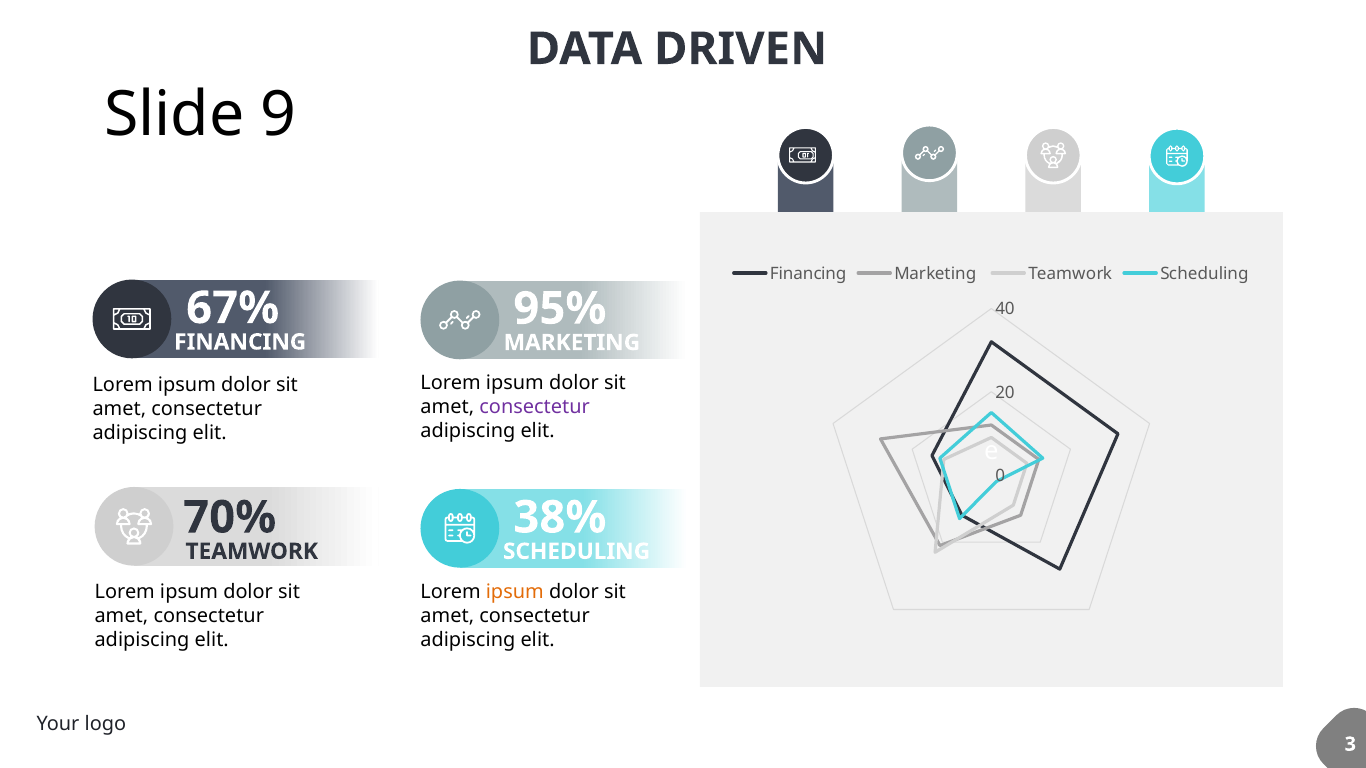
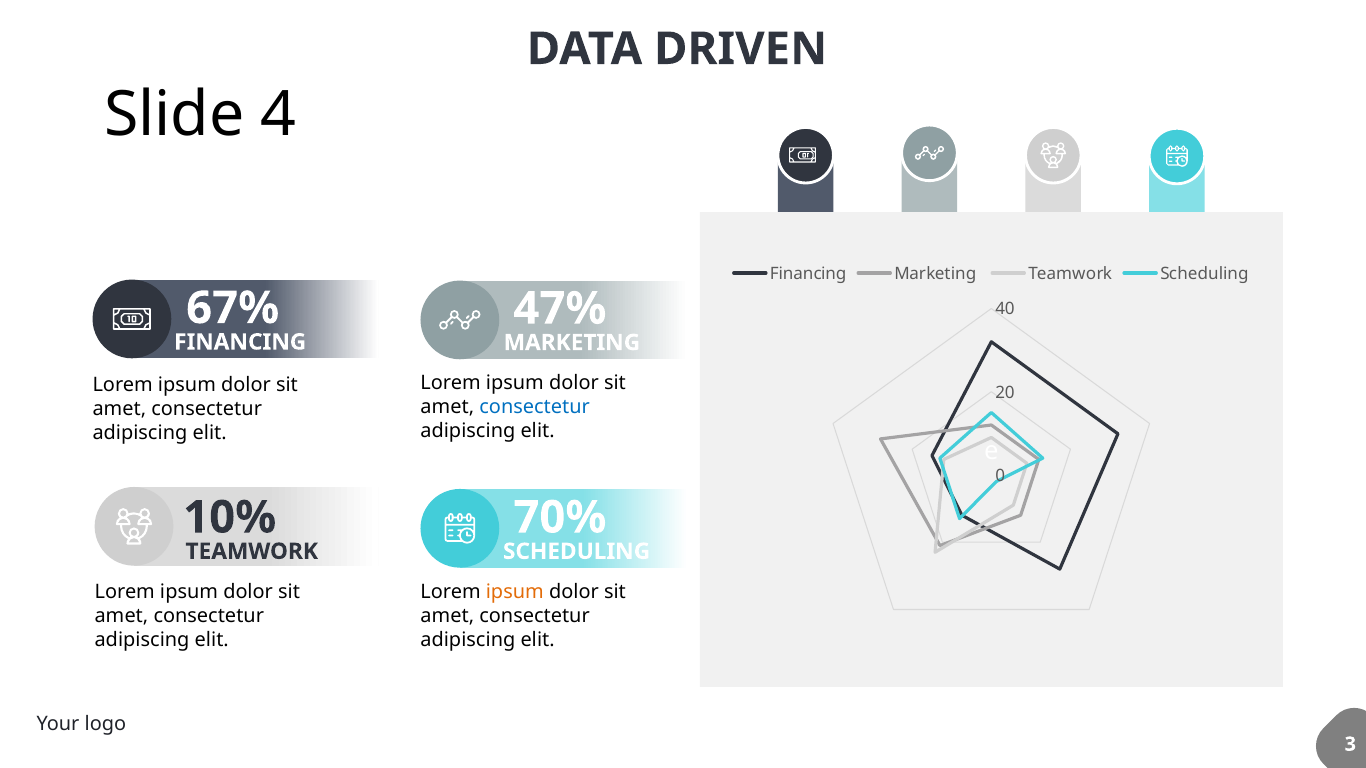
9: 9 -> 4
95%: 95% -> 47%
consectetur at (535, 407) colour: purple -> blue
70%: 70% -> 10%
38%: 38% -> 70%
